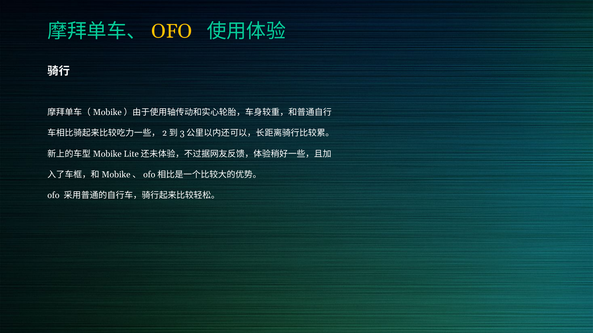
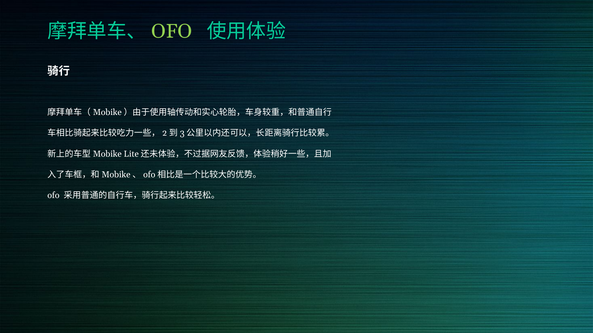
OFO at (172, 32) colour: yellow -> light green
